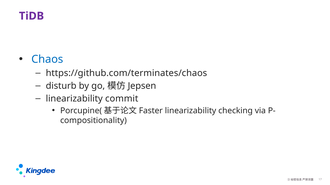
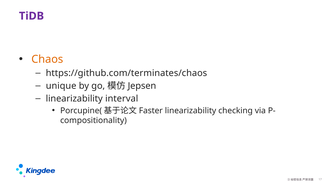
Chaos colour: blue -> orange
disturb: disturb -> unique
commit: commit -> interval
